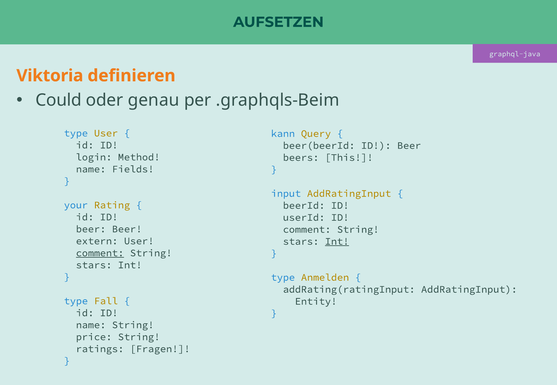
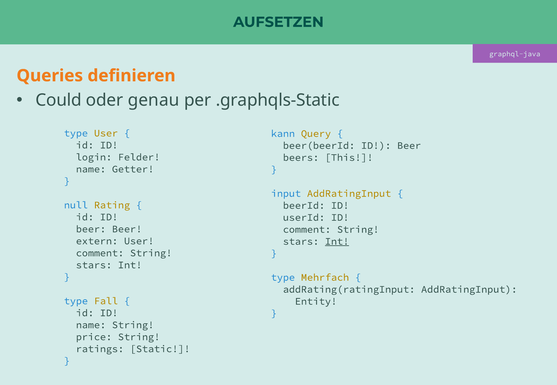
Viktoria: Viktoria -> Queries
.graphqls-Beim: .graphqls-Beim -> .graphqls-Static
Method: Method -> Felder
Fields: Fields -> Getter
your: your -> null
comment at (100, 253) underline: present -> none
Anmelden: Anmelden -> Mehrfach
Fragen: Fragen -> Static
